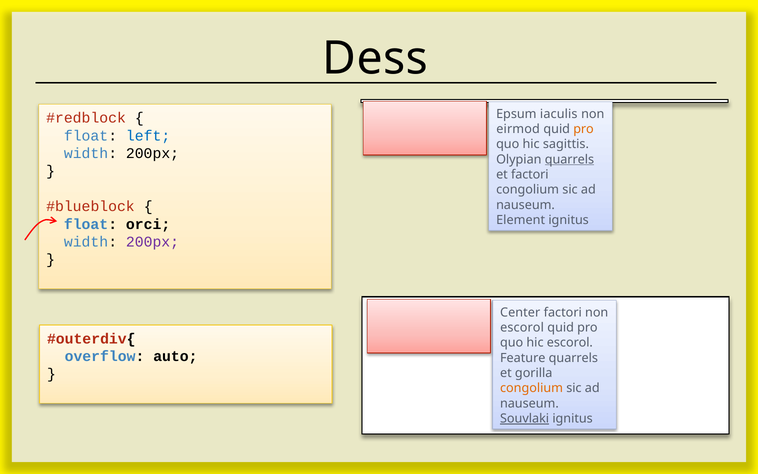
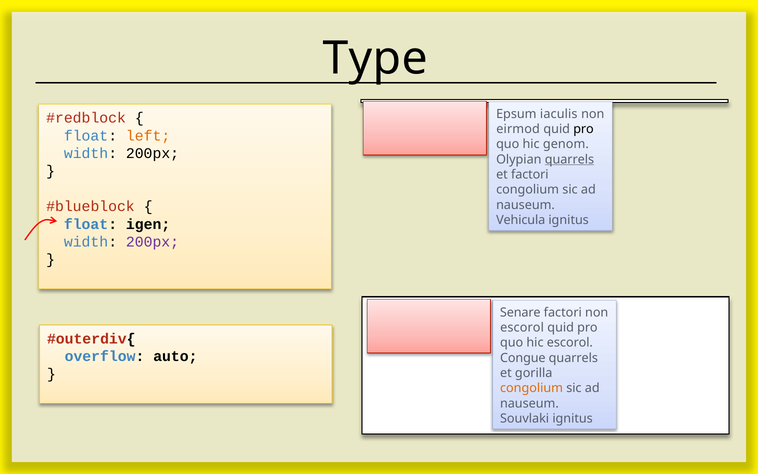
Dess: Dess -> Type
pro at (584, 129) colour: orange -> black
left colour: blue -> orange
sagittis: sagittis -> genom
Element: Element -> Vehicula
orci: orci -> igen
Center: Center -> Senare
Feature: Feature -> Congue
Souvlaki underline: present -> none
